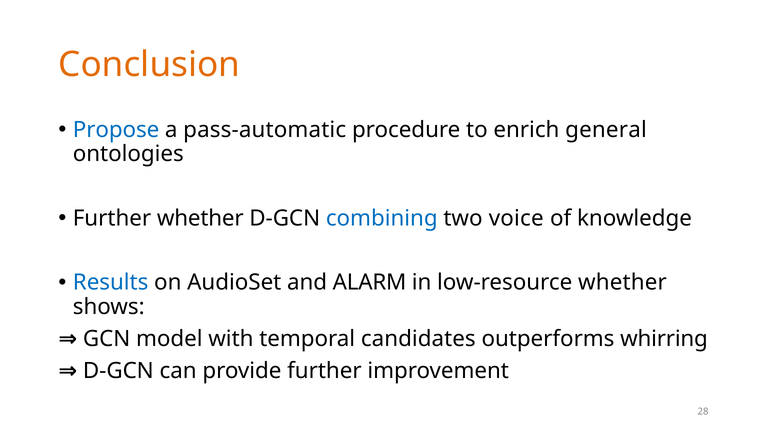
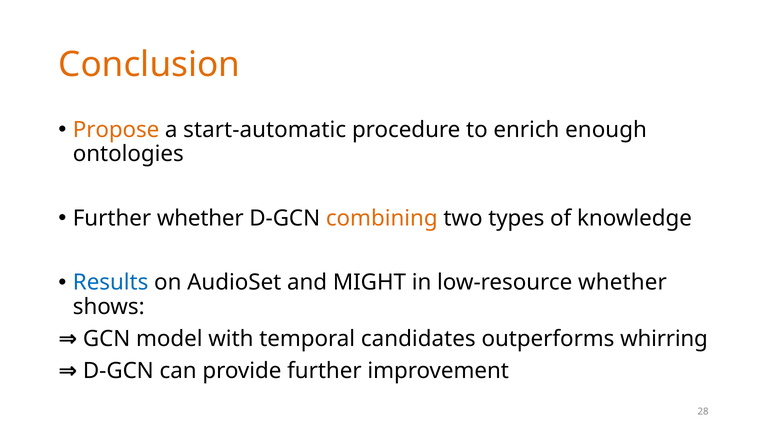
Propose colour: blue -> orange
pass-automatic: pass-automatic -> start-automatic
general: general -> enough
combining colour: blue -> orange
voice: voice -> types
ALARM: ALARM -> MIGHT
